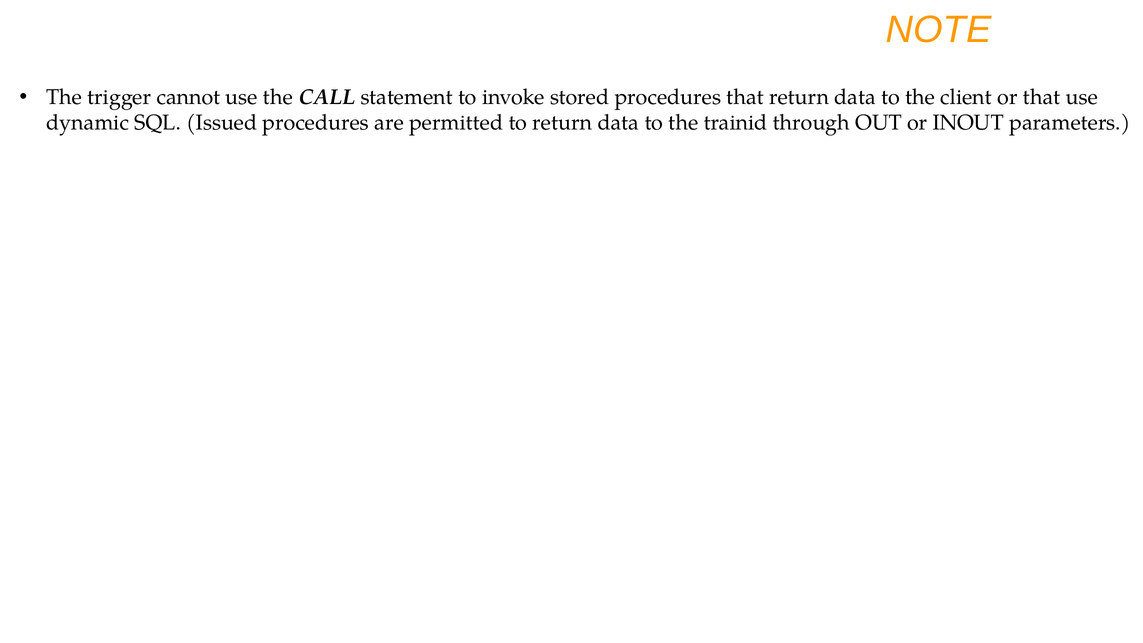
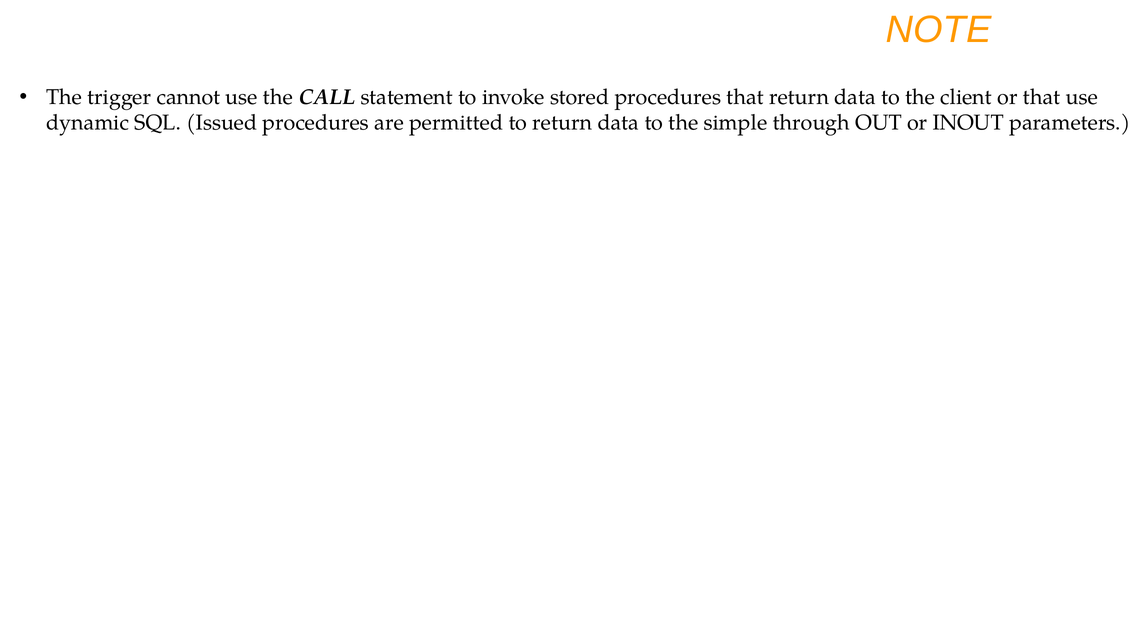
trainid: trainid -> simple
